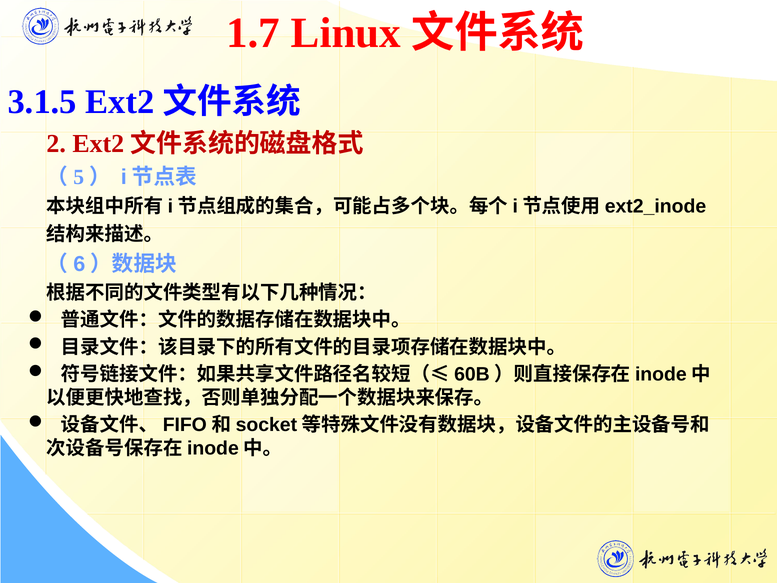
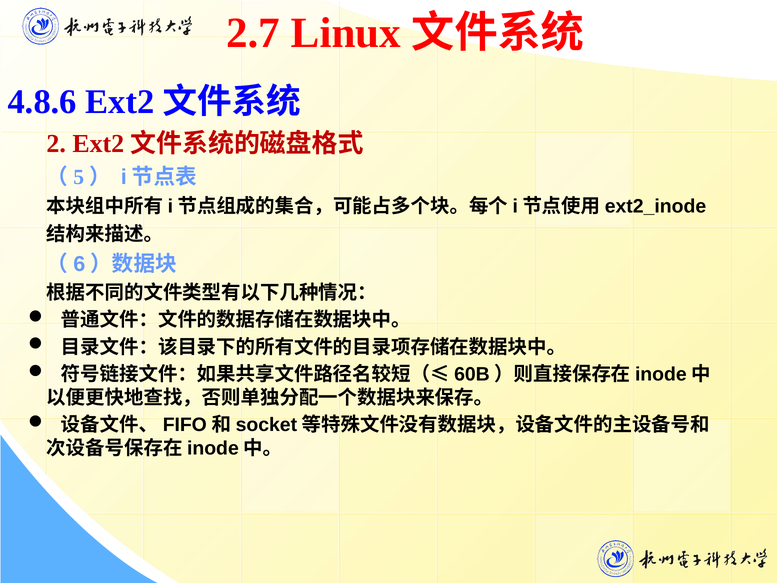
1.7: 1.7 -> 2.7
3.1.5: 3.1.5 -> 4.8.6
